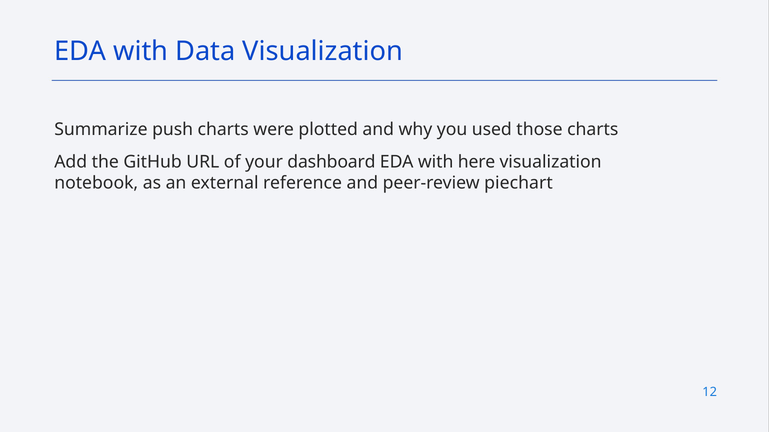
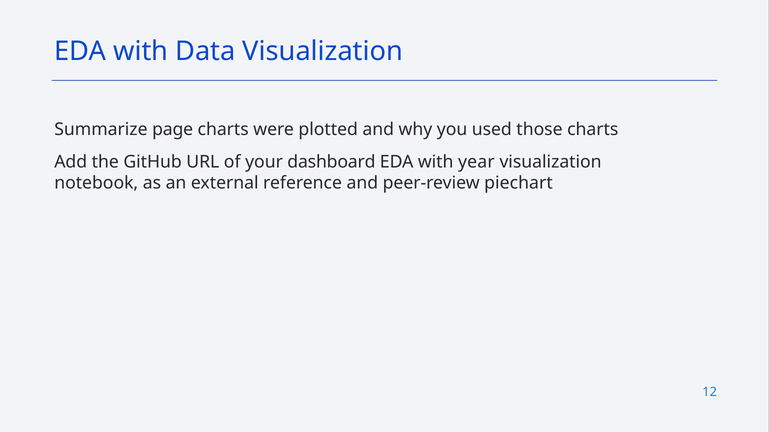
push: push -> page
here: here -> year
